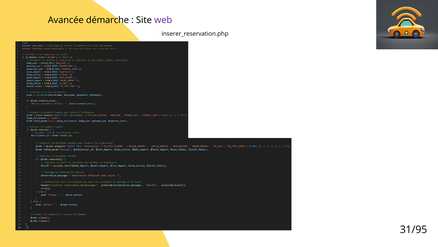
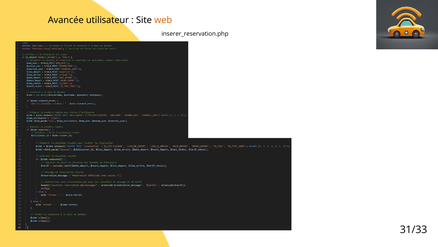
démarche: démarche -> utilisateur
web colour: purple -> orange
31/95: 31/95 -> 31/33
